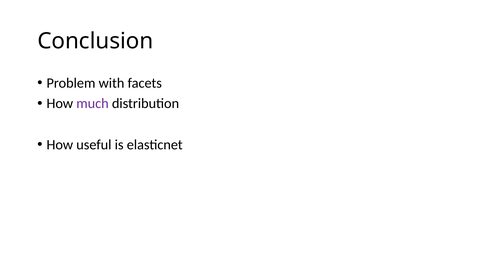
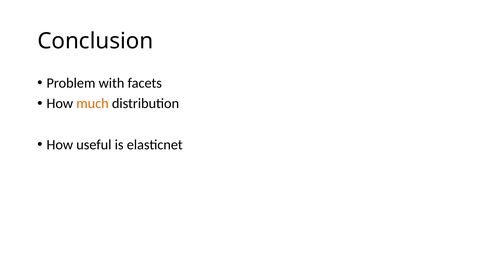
much colour: purple -> orange
